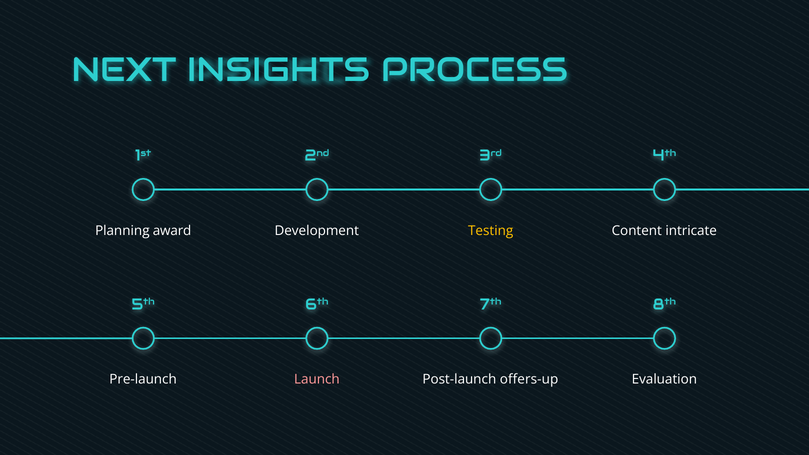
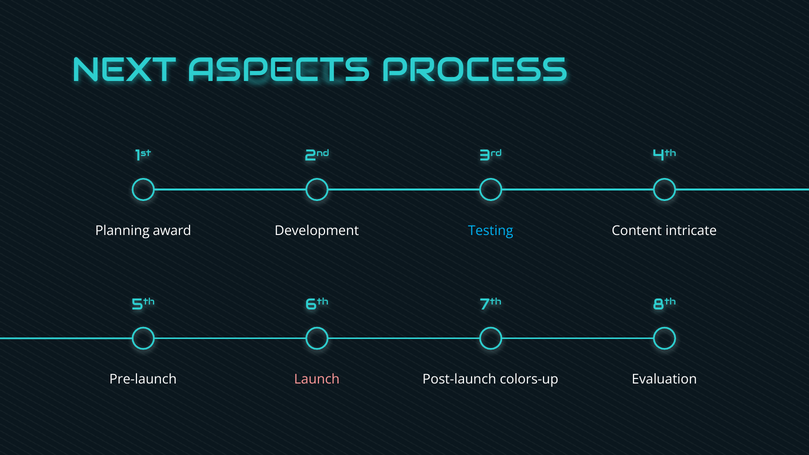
INSIGHTS: INSIGHTS -> ASPECTS
Testing colour: yellow -> light blue
offers-up: offers-up -> colors-up
